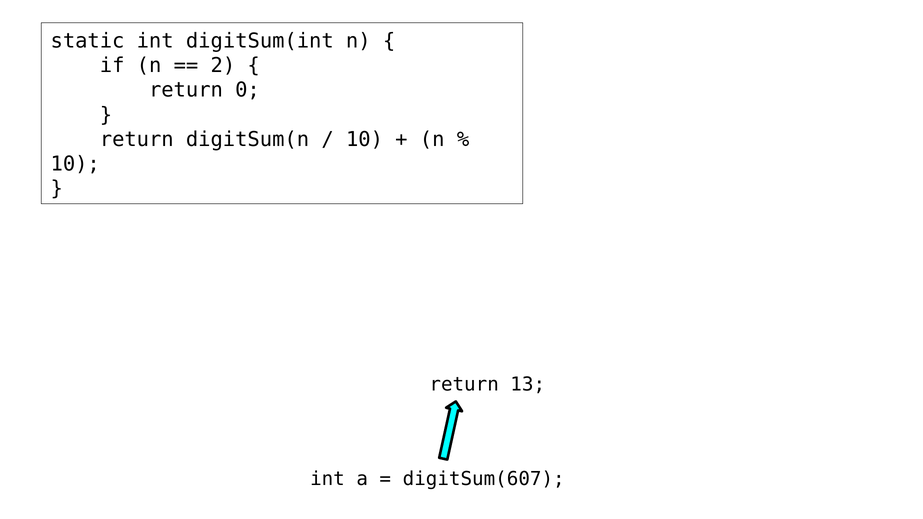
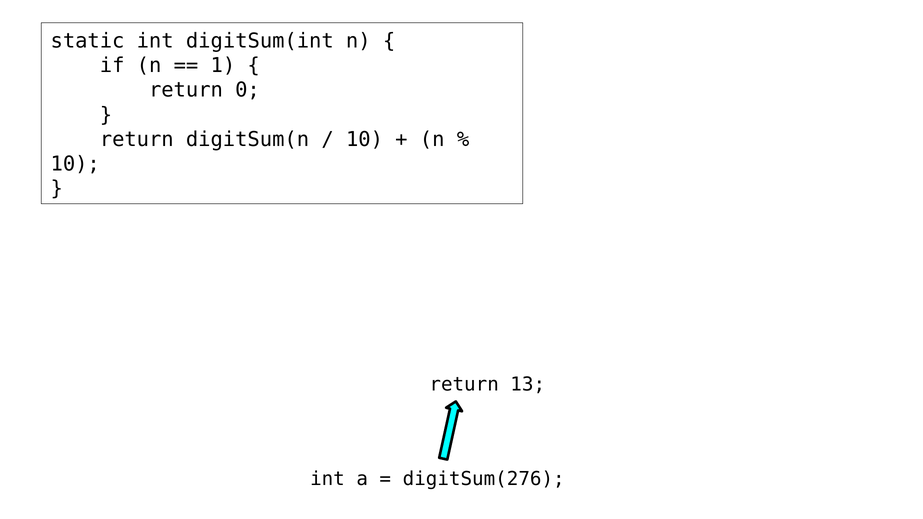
2: 2 -> 1
digitSum(607: digitSum(607 -> digitSum(276
